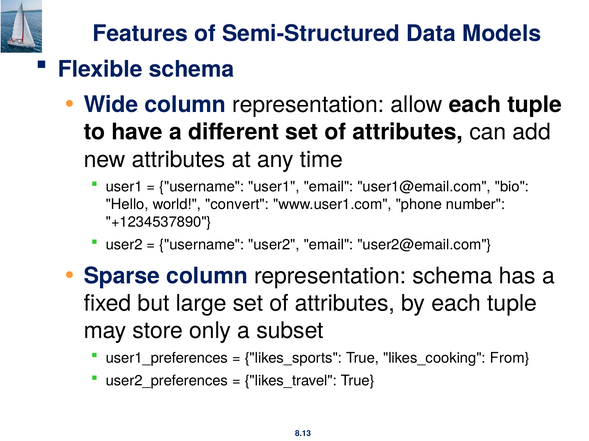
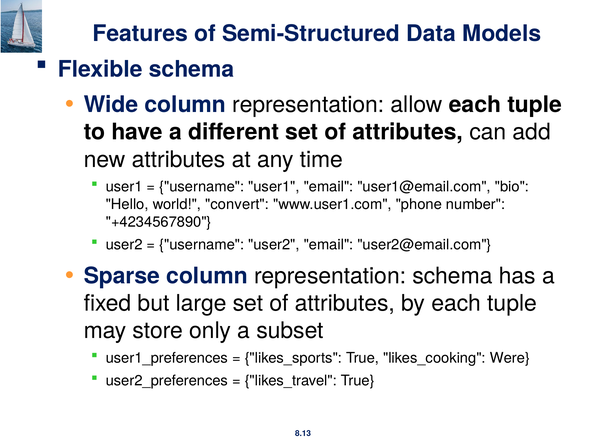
+1234537890: +1234537890 -> +4234567890
From: From -> Were
